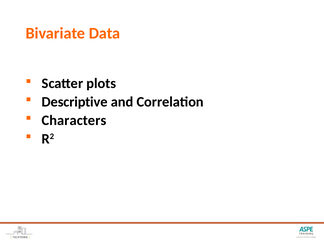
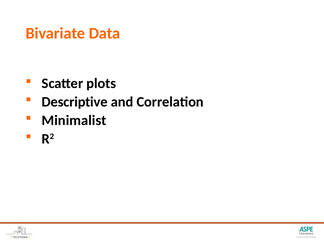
Characters: Characters -> Minimalist
